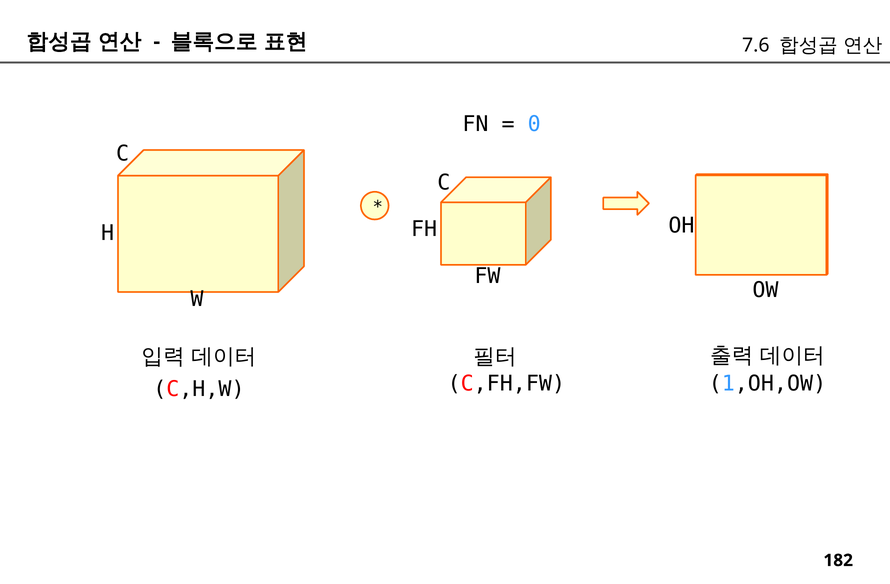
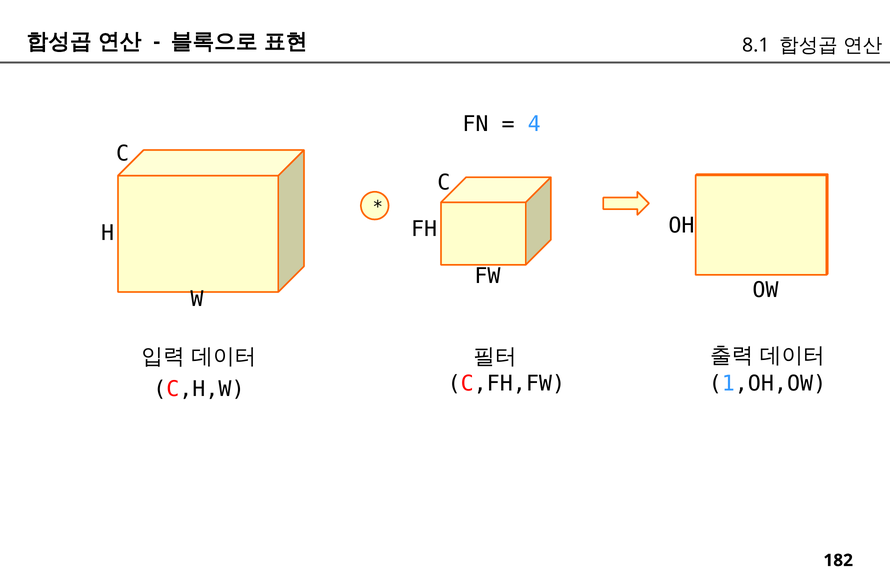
7.6: 7.6 -> 8.1
0: 0 -> 4
